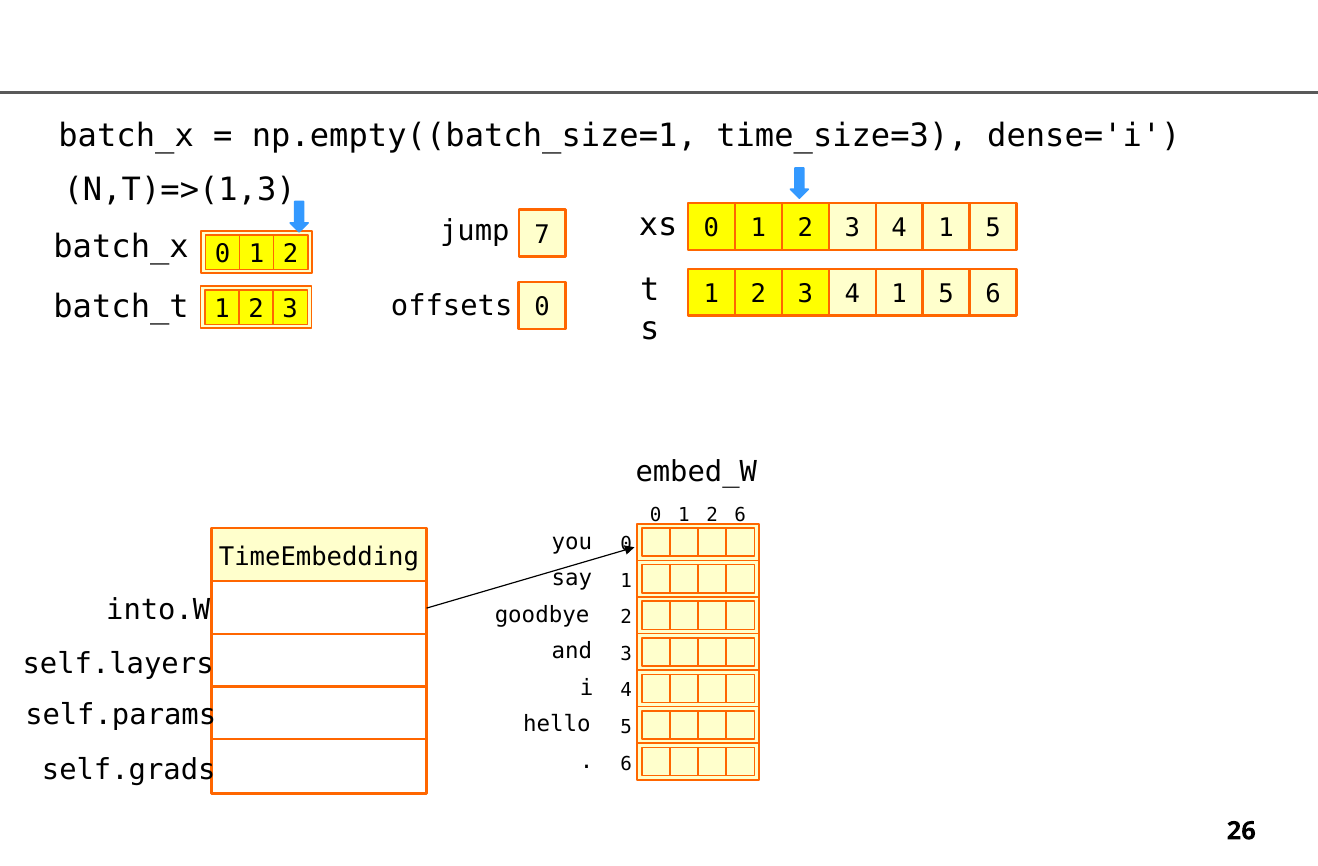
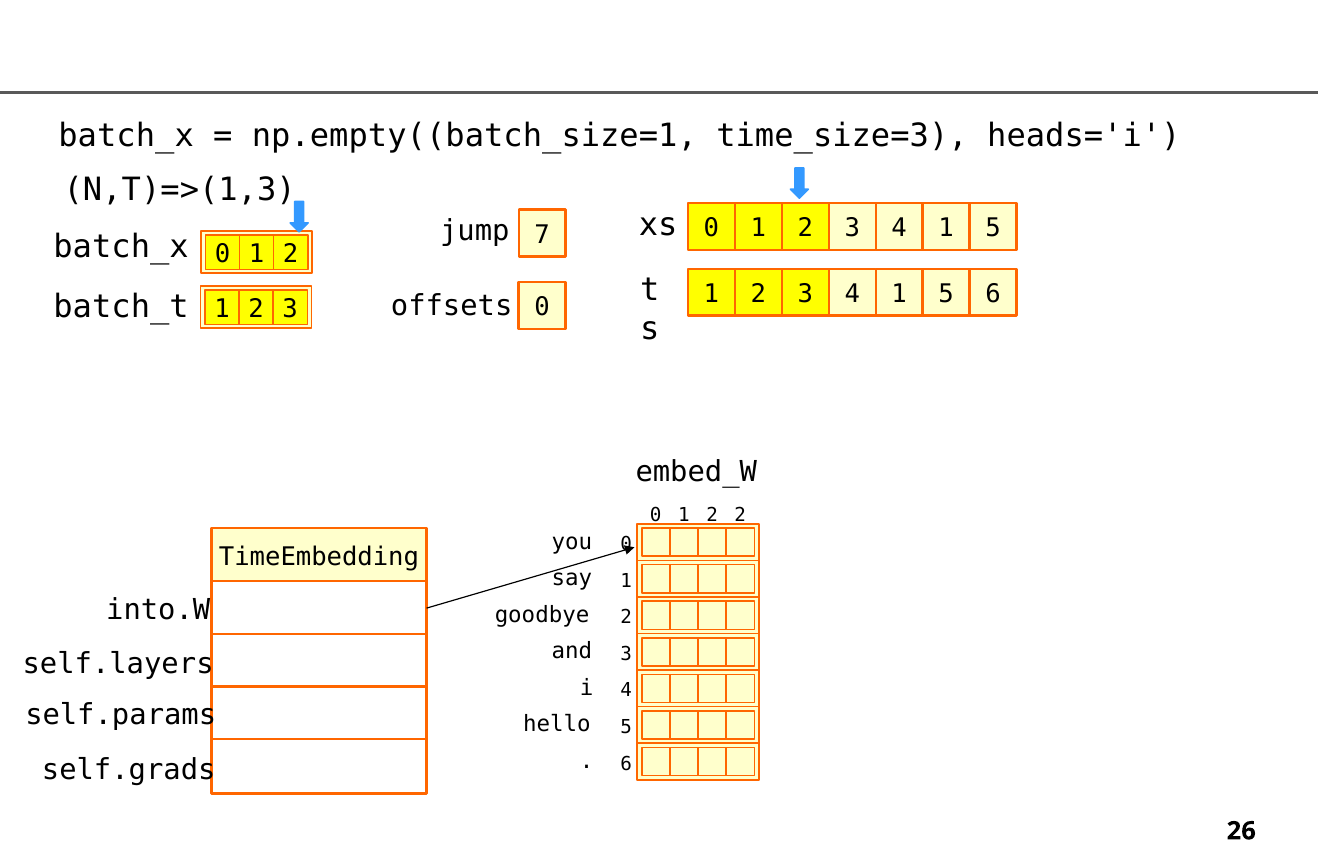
dense='i: dense='i -> heads='i
2 6: 6 -> 2
